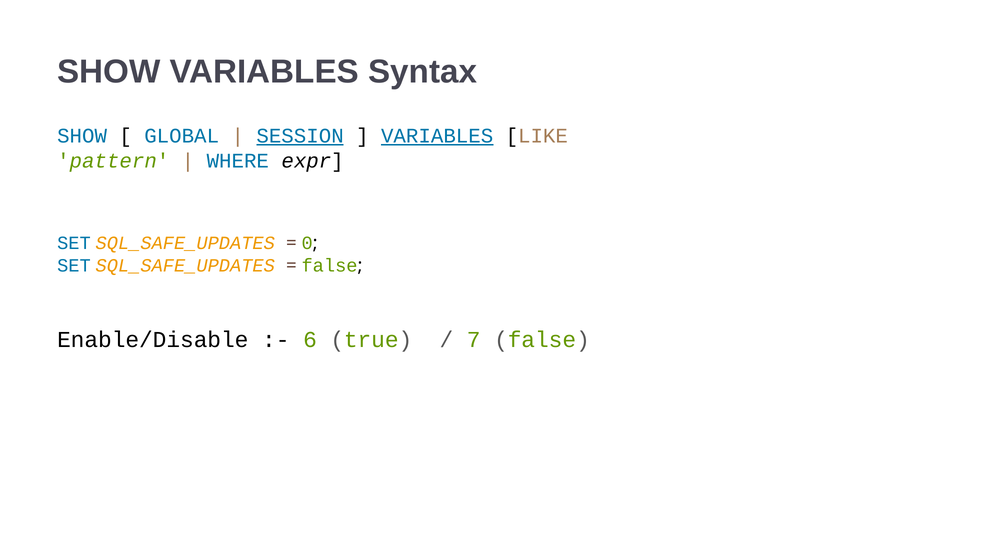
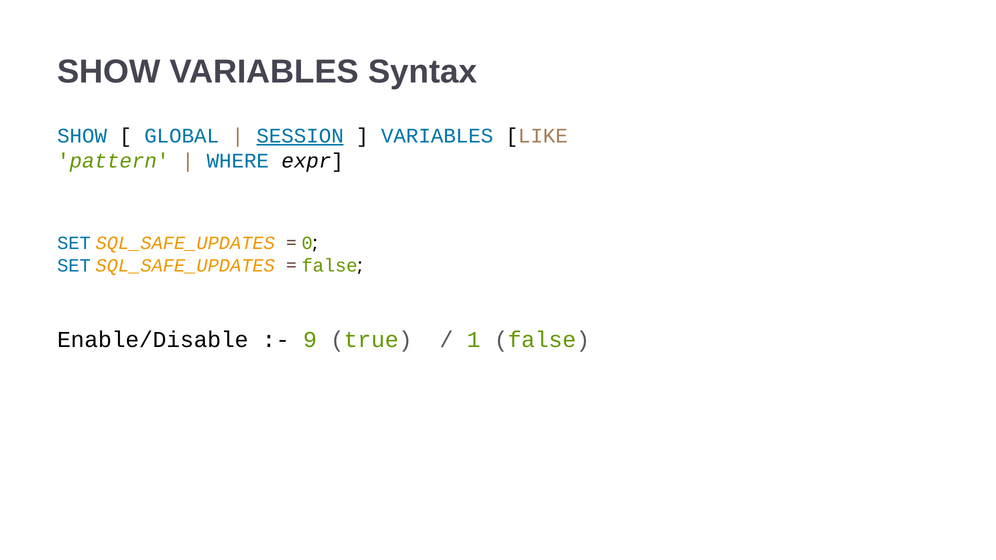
VARIABLES at (437, 136) underline: present -> none
6: 6 -> 9
7: 7 -> 1
